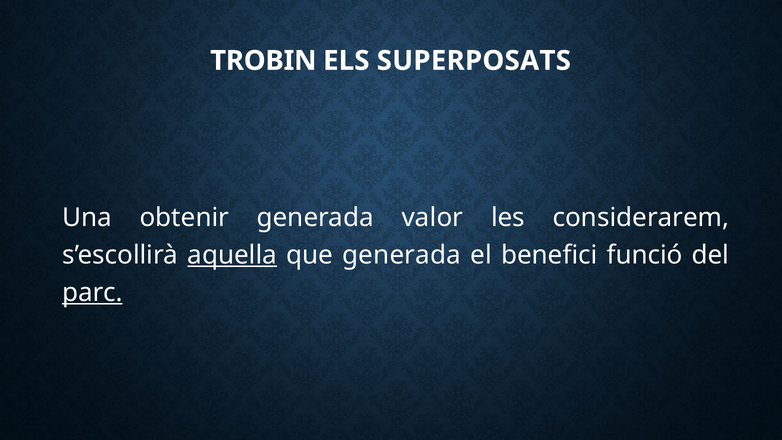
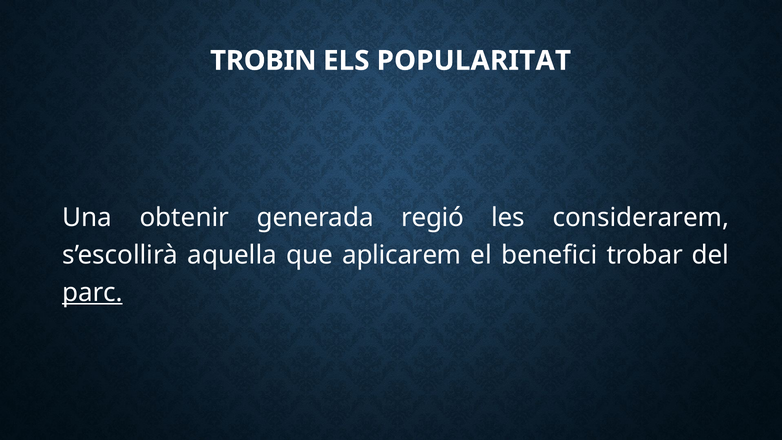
SUPERPOSATS: SUPERPOSATS -> POPULARITAT
valor: valor -> regió
aquella underline: present -> none
que generada: generada -> aplicarem
funció: funció -> trobar
